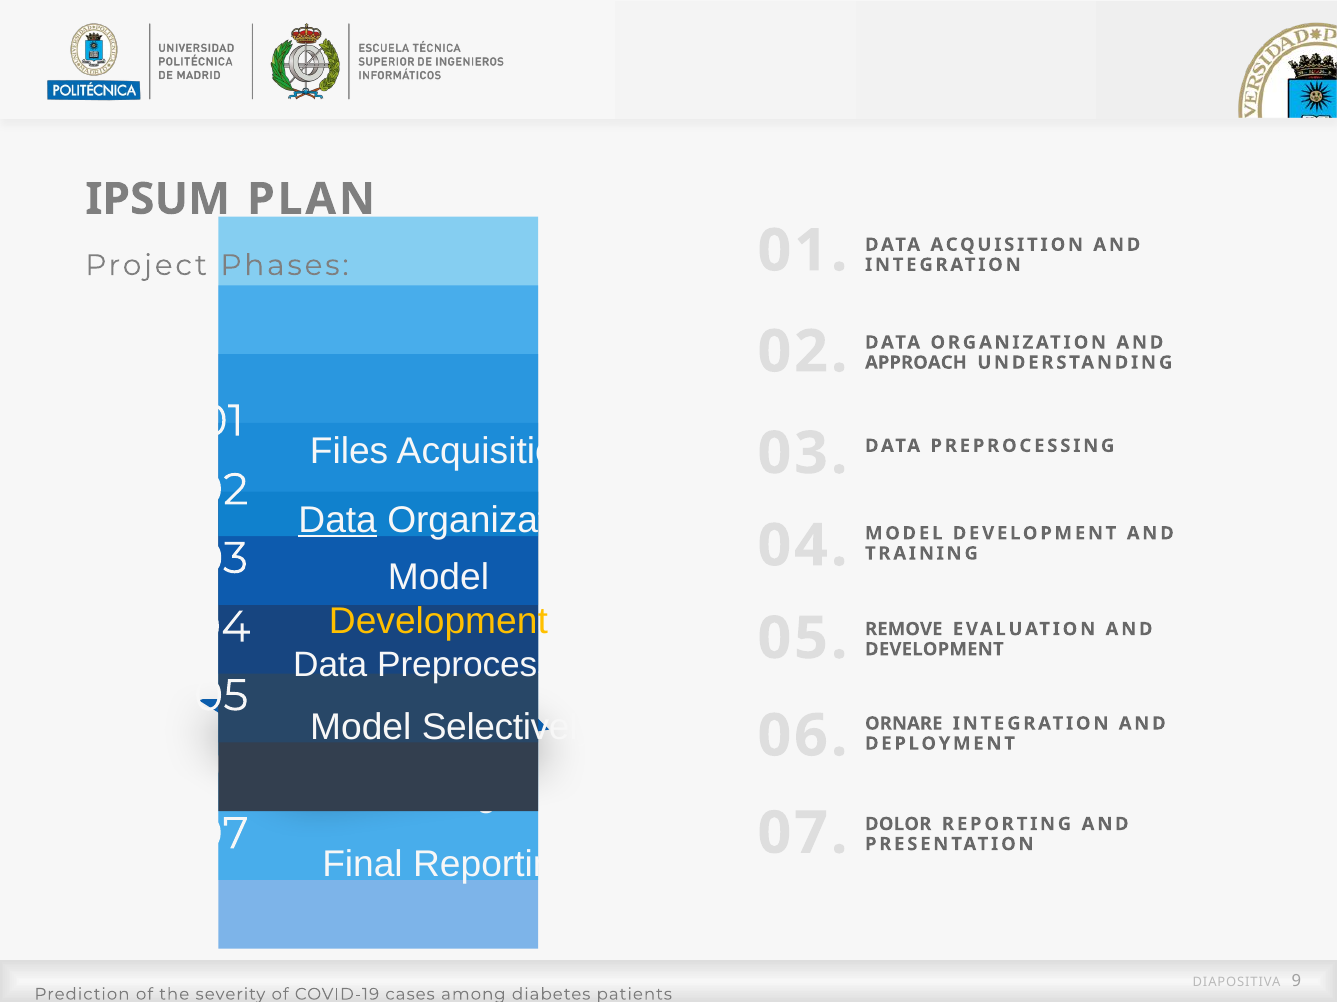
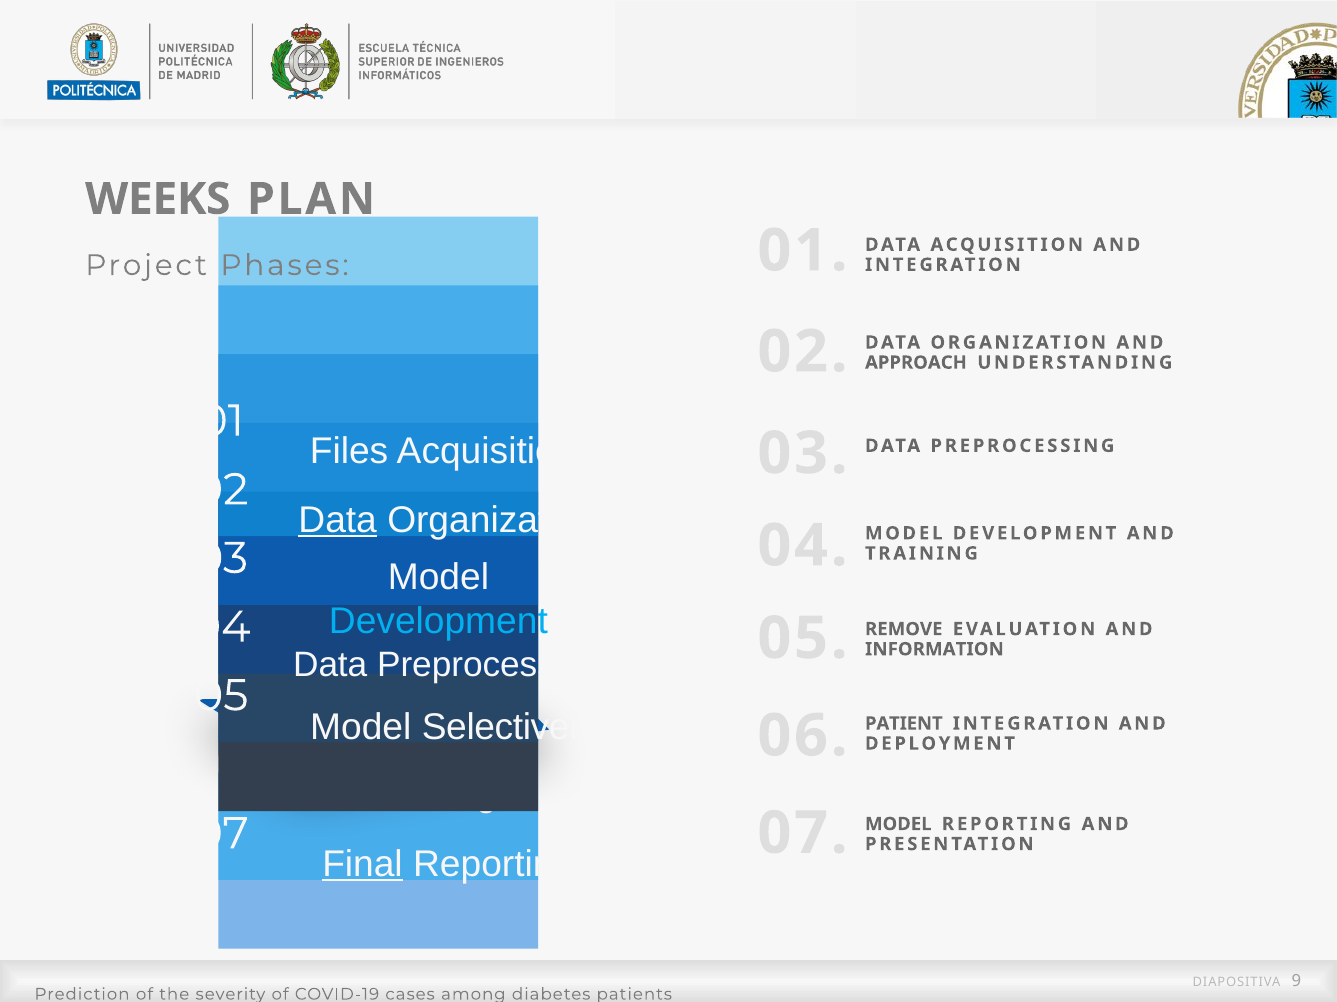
IPSUM: IPSUM -> WEEKS
Development at (438, 622) colour: yellow -> light blue
DEVELOPMENT at (934, 650): DEVELOPMENT -> INFORMATION
ORNARE: ORNARE -> PATIENT
DOLOR at (898, 825): DOLOR -> MODEL
Final underline: none -> present
